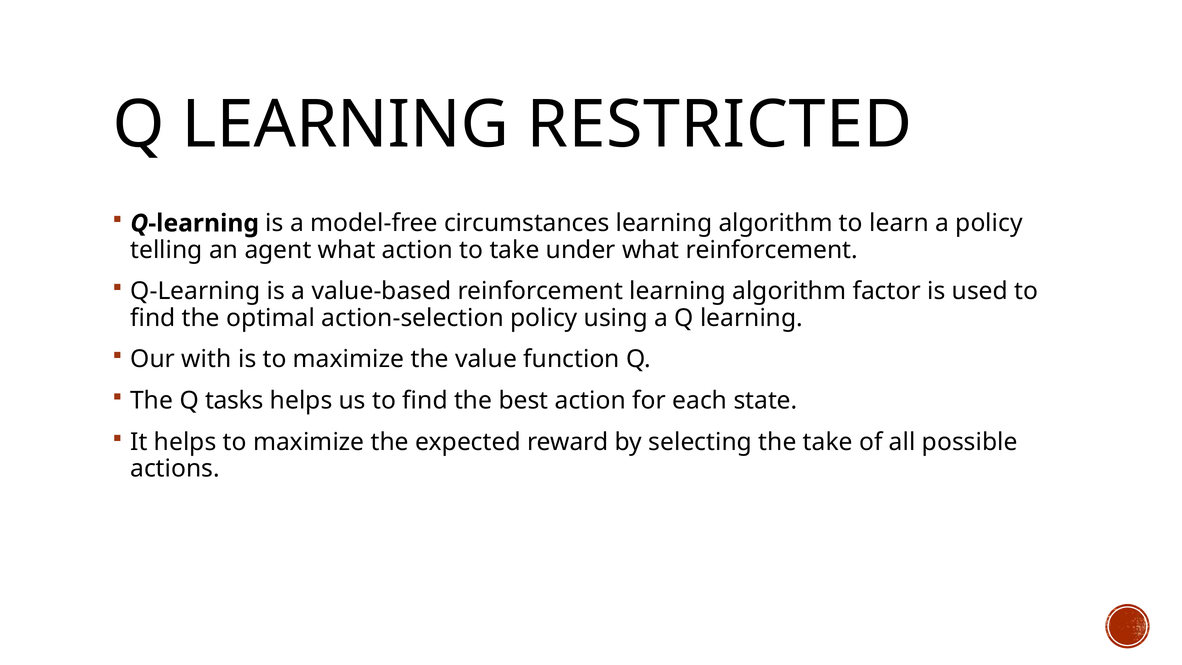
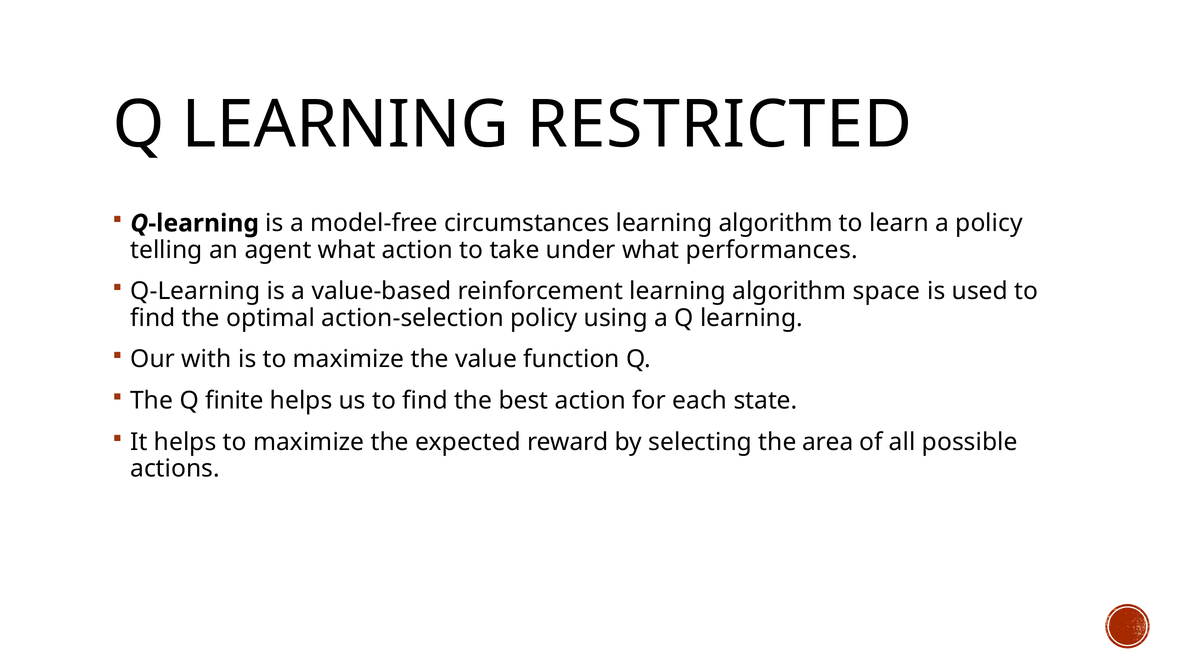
what reinforcement: reinforcement -> performances
factor: factor -> space
tasks: tasks -> finite
the take: take -> area
